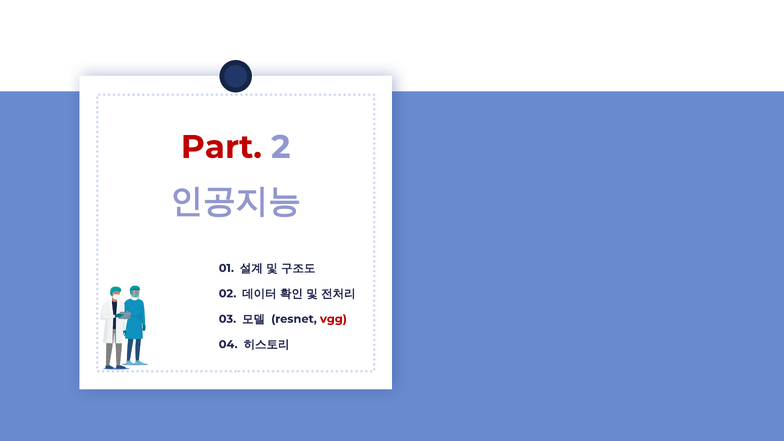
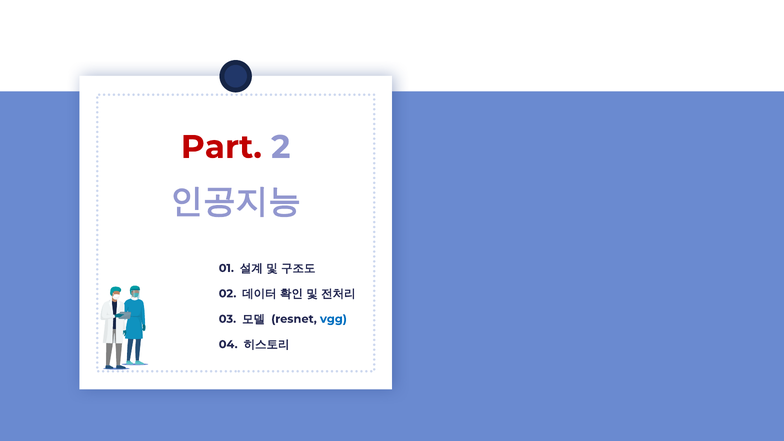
vgg colour: red -> blue
